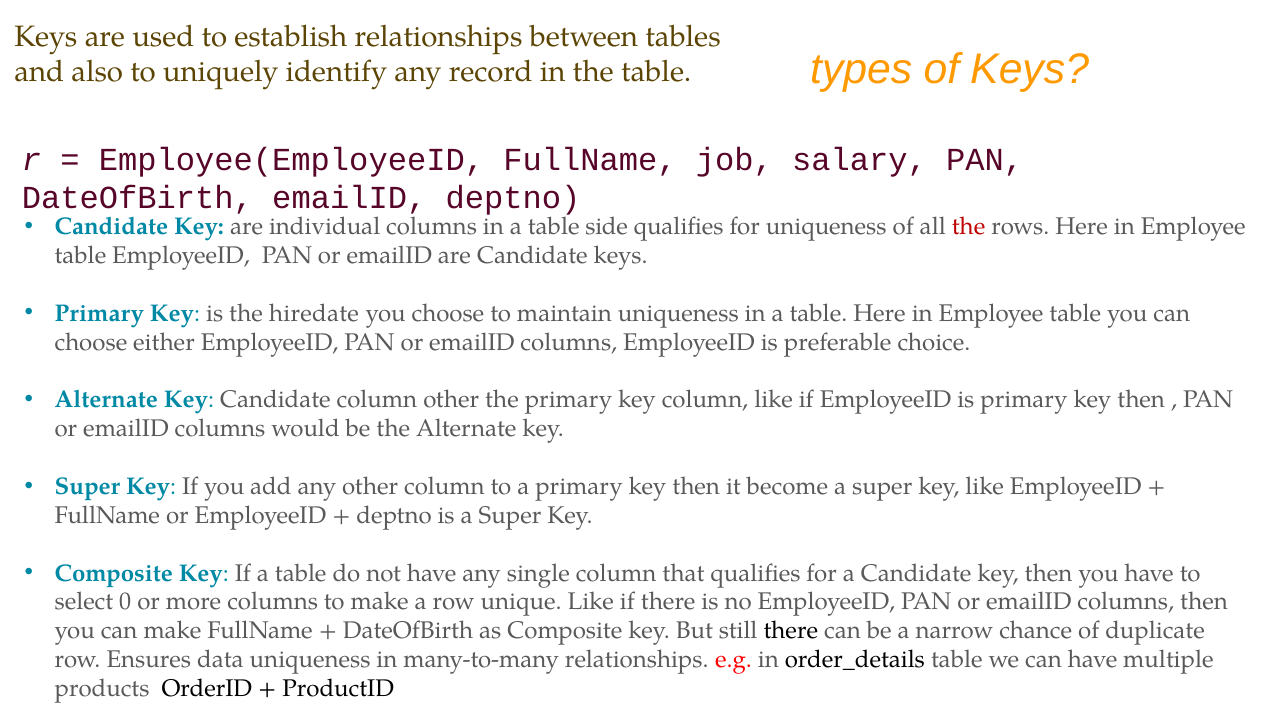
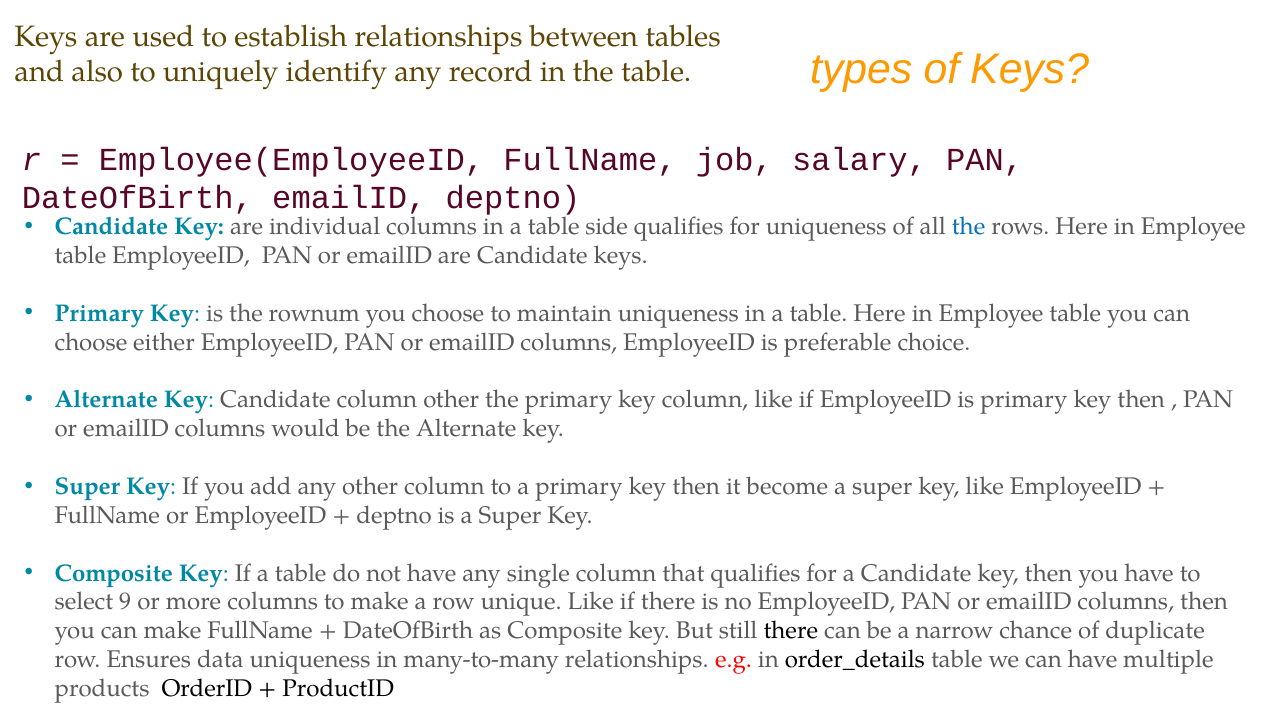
the at (969, 226) colour: red -> blue
hiredate: hiredate -> rownum
0: 0 -> 9
